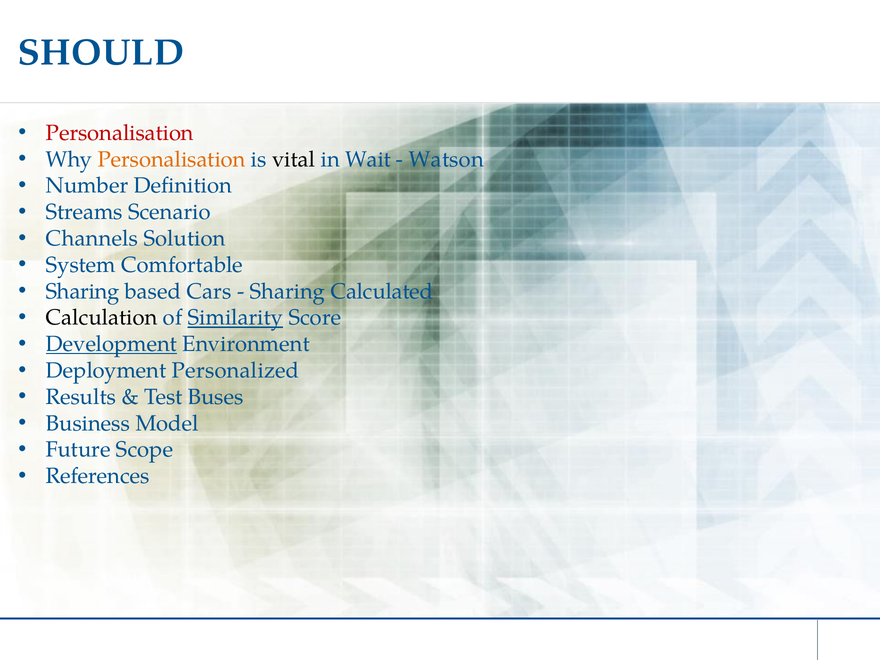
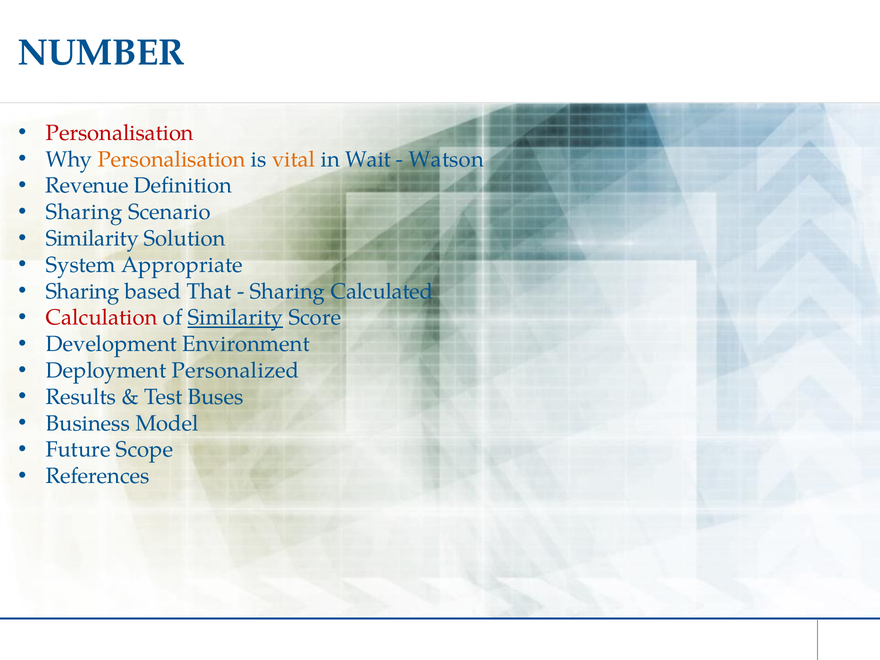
SHOULD: SHOULD -> NUMBER
vital colour: black -> orange
Number: Number -> Revenue
Streams at (84, 212): Streams -> Sharing
Channels at (92, 238): Channels -> Similarity
Comfortable: Comfortable -> Appropriate
Cars: Cars -> That
Calculation colour: black -> red
Development underline: present -> none
